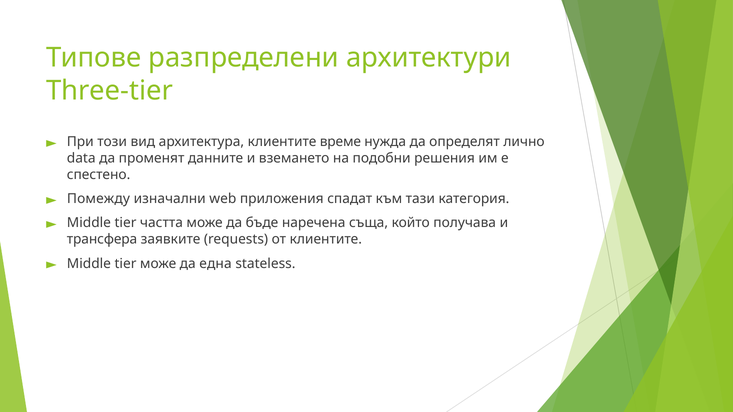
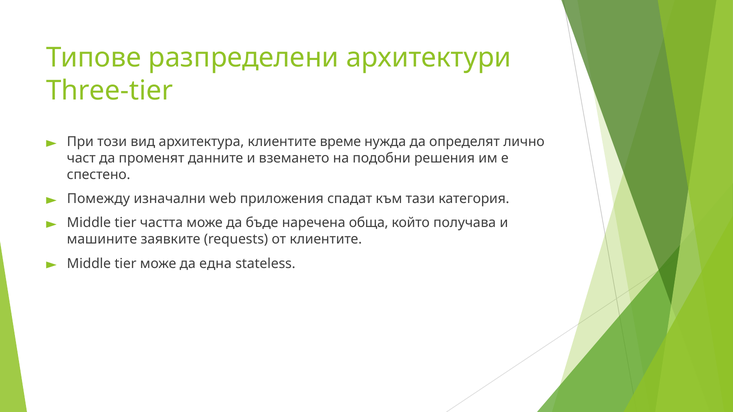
data: data -> част
съща: съща -> обща
трансфера: трансфера -> машините
